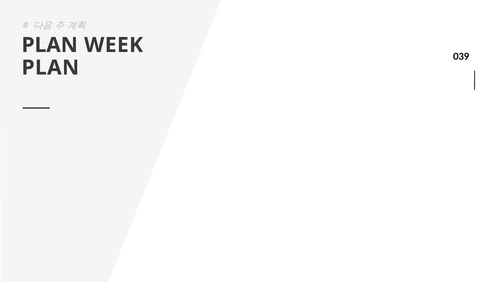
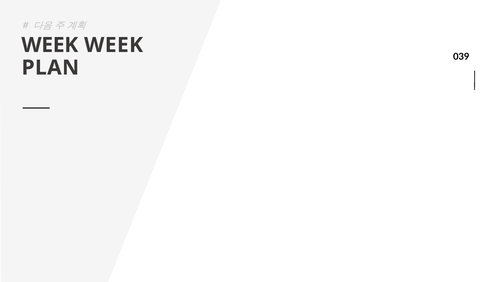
PLAN at (50, 45): PLAN -> WEEK
